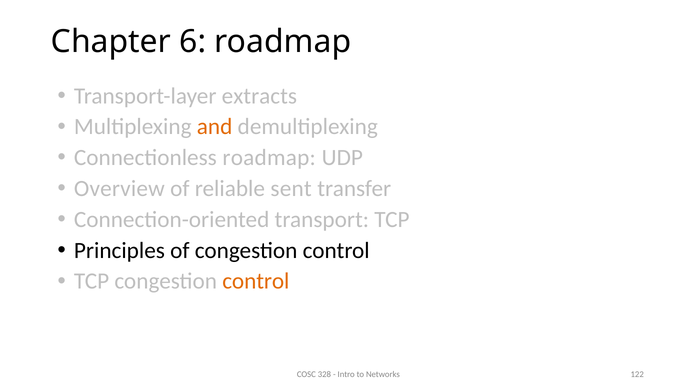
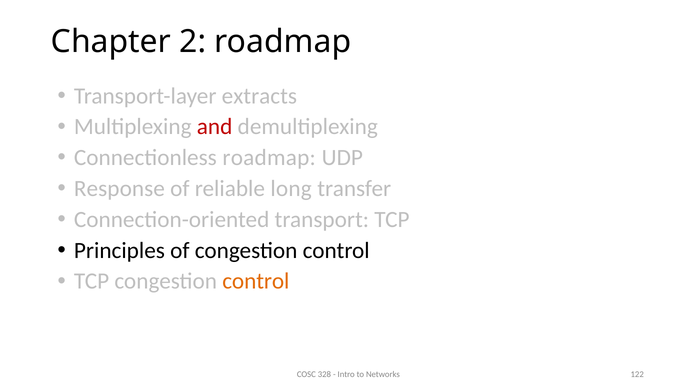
6: 6 -> 2
and colour: orange -> red
Overview: Overview -> Response
sent: sent -> long
